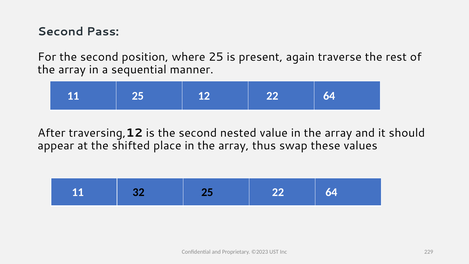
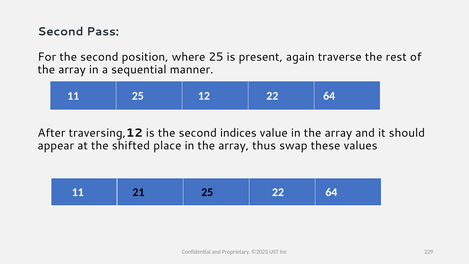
nested: nested -> indices
32: 32 -> 21
